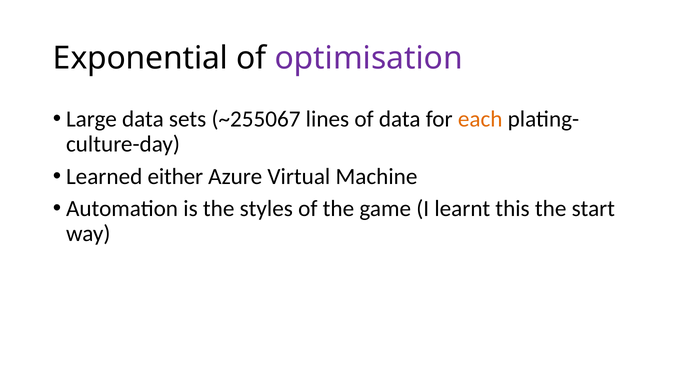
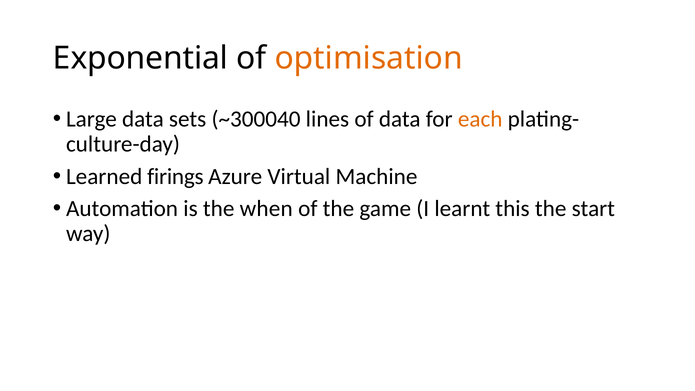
optimisation colour: purple -> orange
~255067: ~255067 -> ~300040
either: either -> firings
styles: styles -> when
